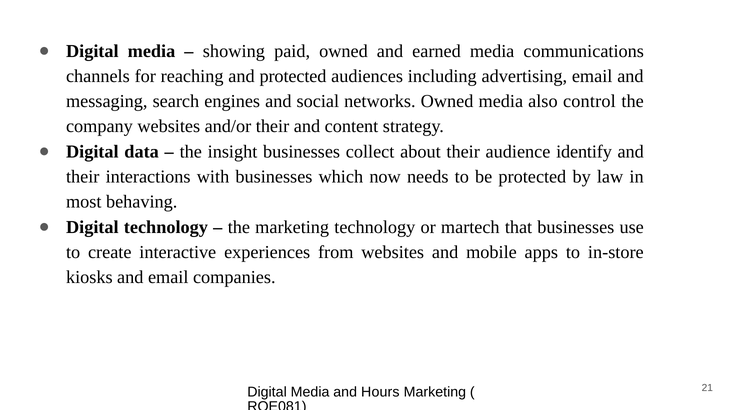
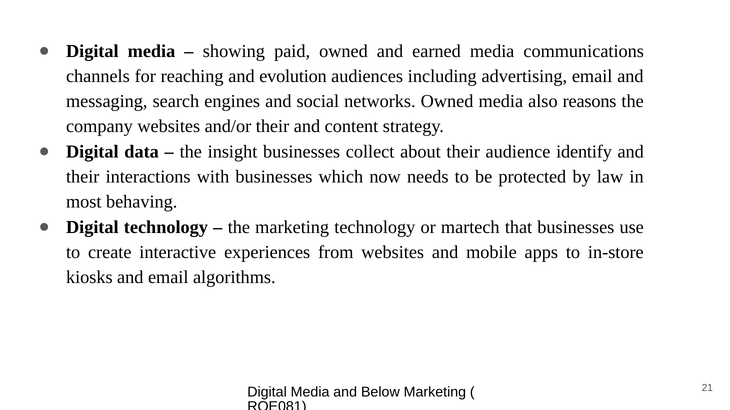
and protected: protected -> evolution
control: control -> reasons
companies: companies -> algorithms
Hours: Hours -> Below
